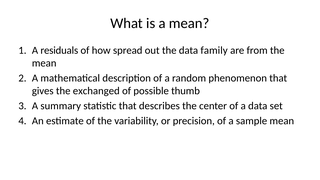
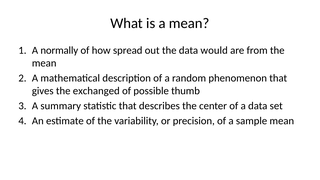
residuals: residuals -> normally
family: family -> would
